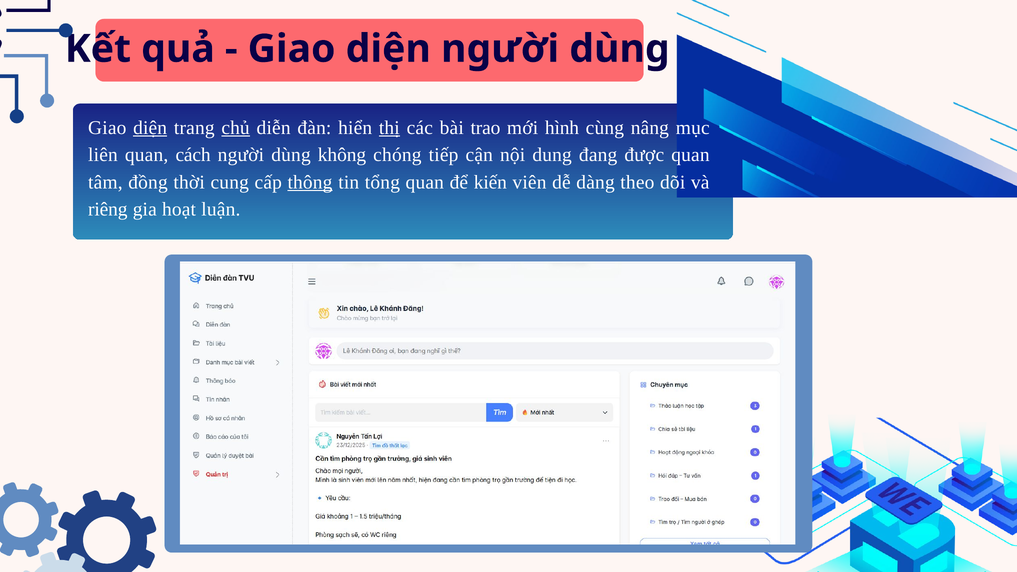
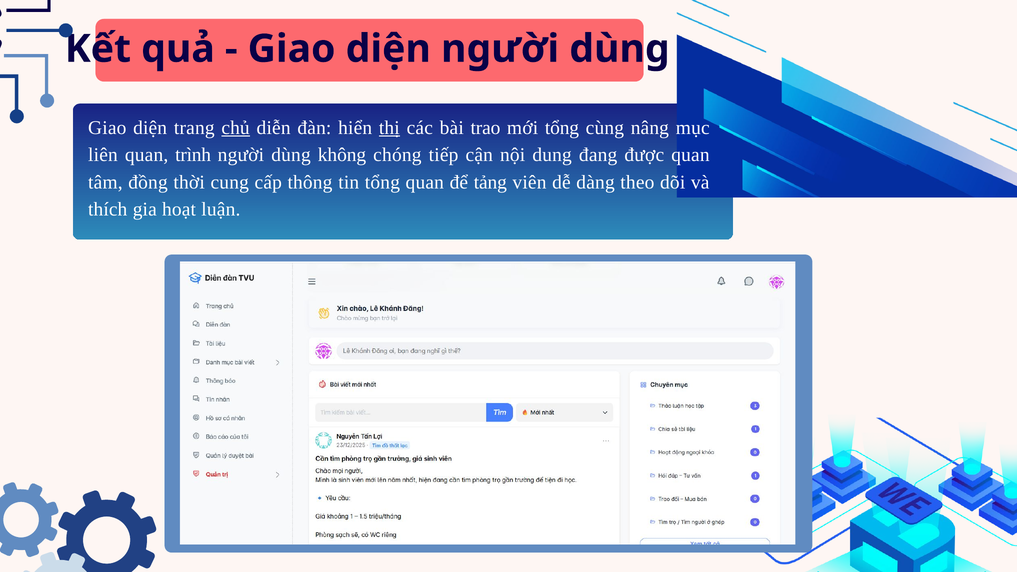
diện at (150, 128) underline: present -> none
mới hình: hình -> tổng
cách: cách -> trình
thông underline: present -> none
kiến: kiến -> tảng
riêng: riêng -> thích
